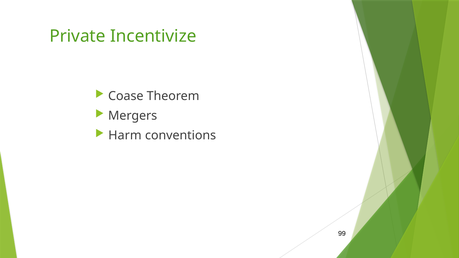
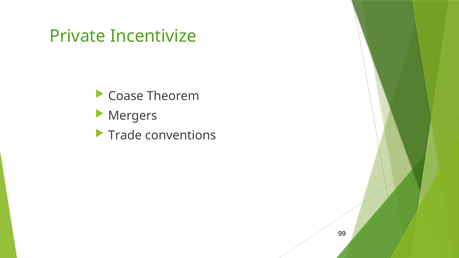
Harm: Harm -> Trade
